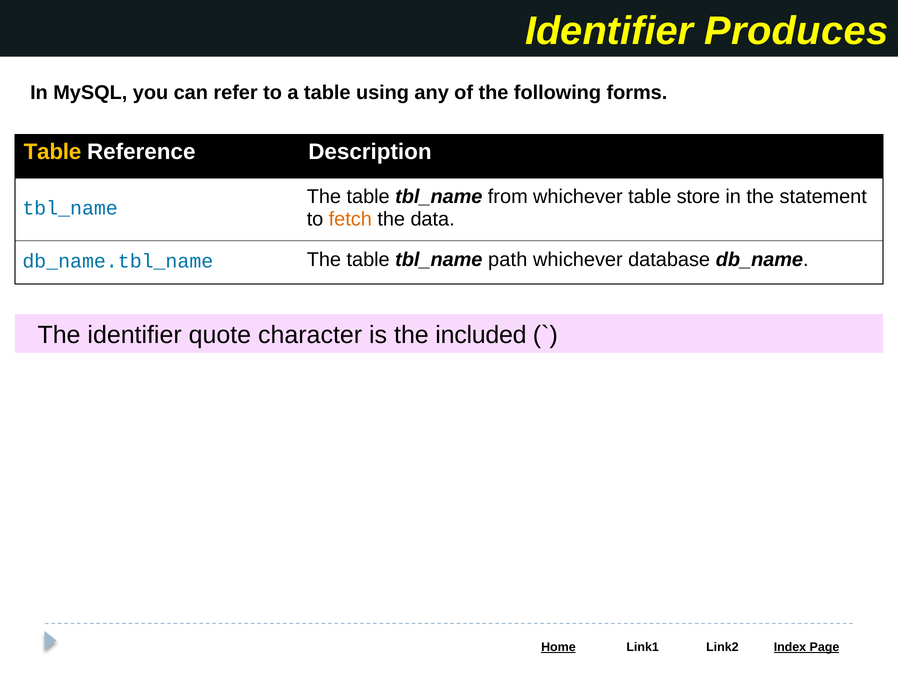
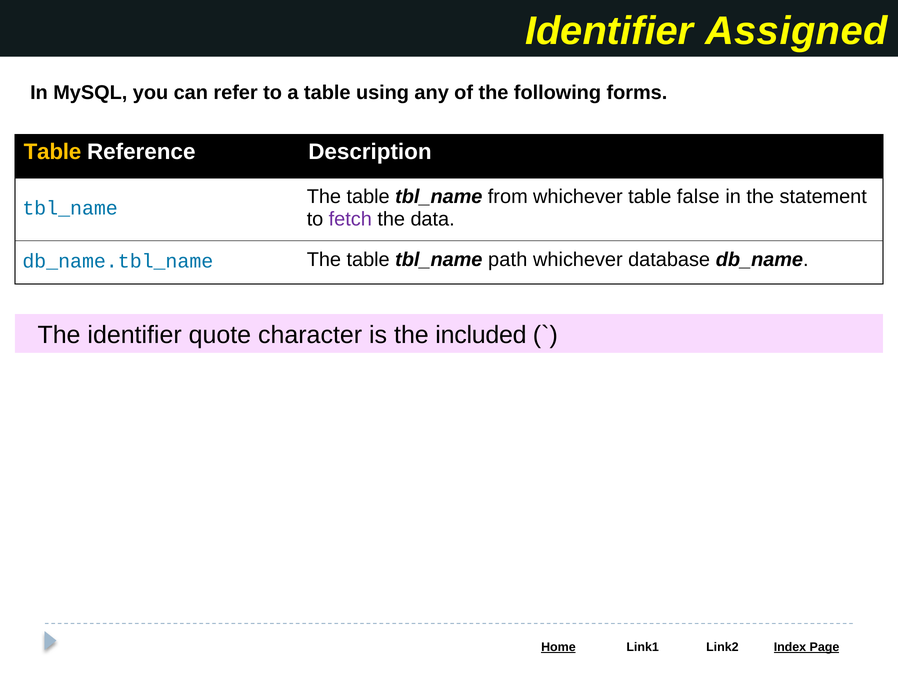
Produces: Produces -> Assigned
store: store -> false
fetch colour: orange -> purple
